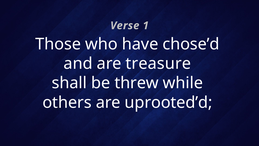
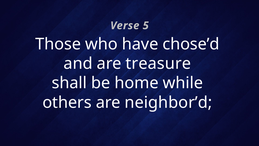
1: 1 -> 5
threw: threw -> home
uprooted’d: uprooted’d -> neighbor’d
